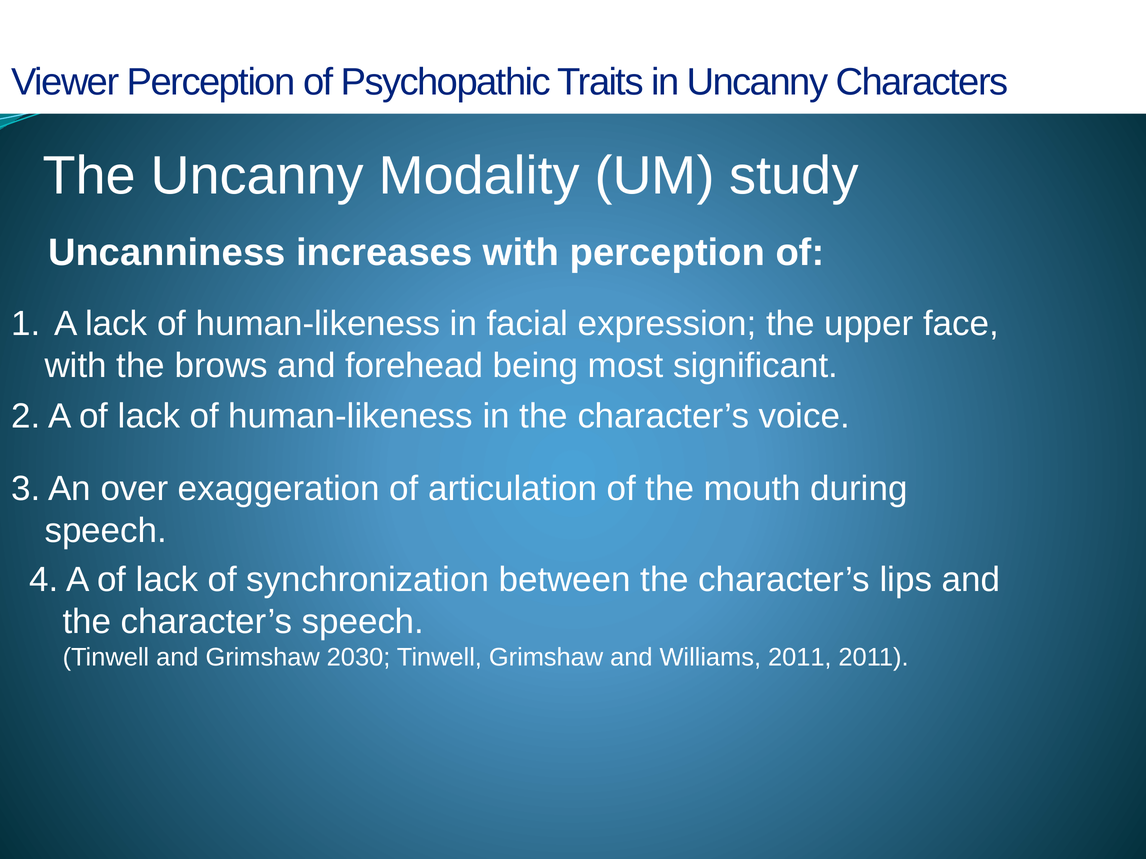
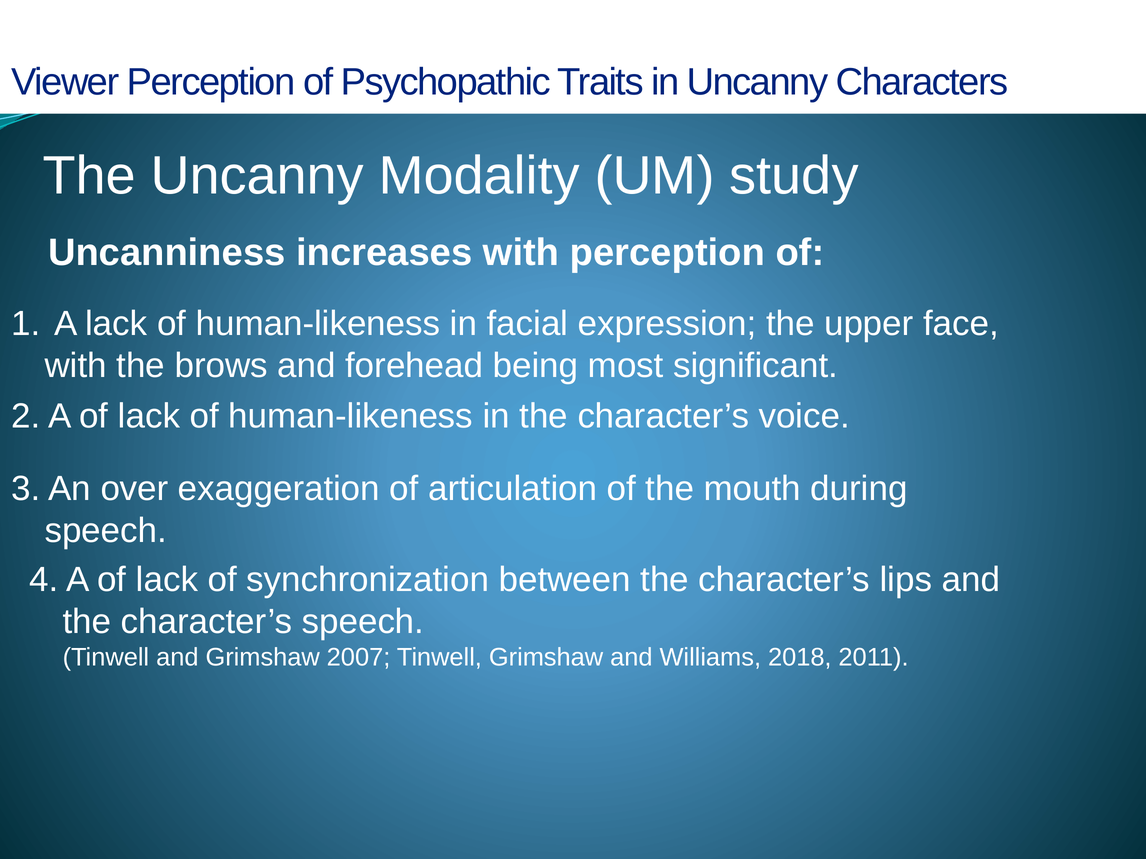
2030: 2030 -> 2007
Williams 2011: 2011 -> 2018
